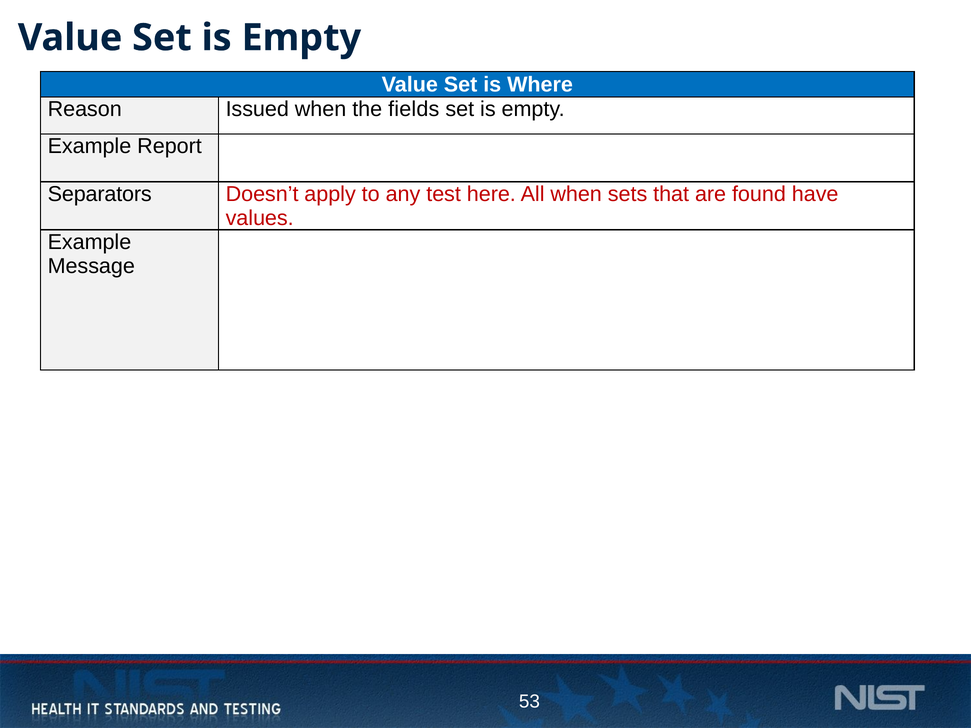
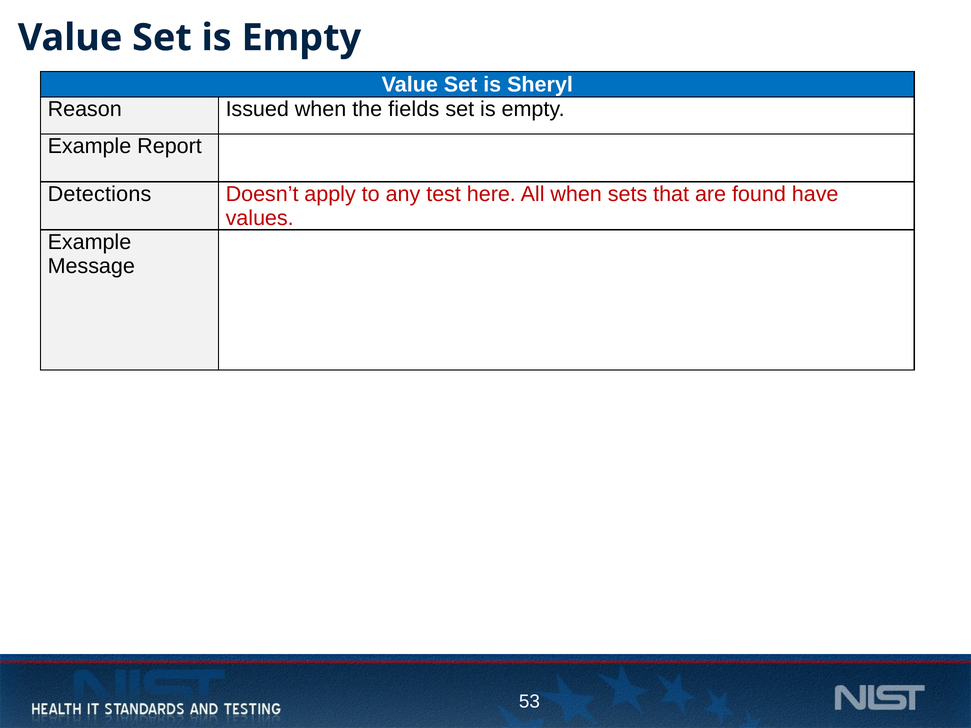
Where: Where -> Sheryl
Separators: Separators -> Detections
